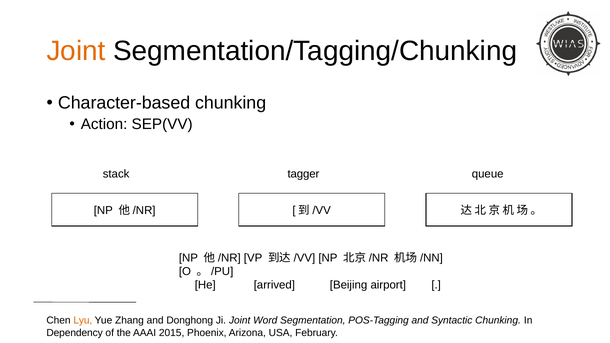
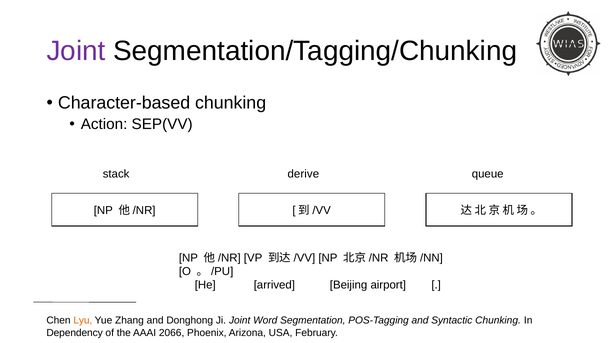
Joint at (76, 51) colour: orange -> purple
tagger: tagger -> derive
2015: 2015 -> 2066
